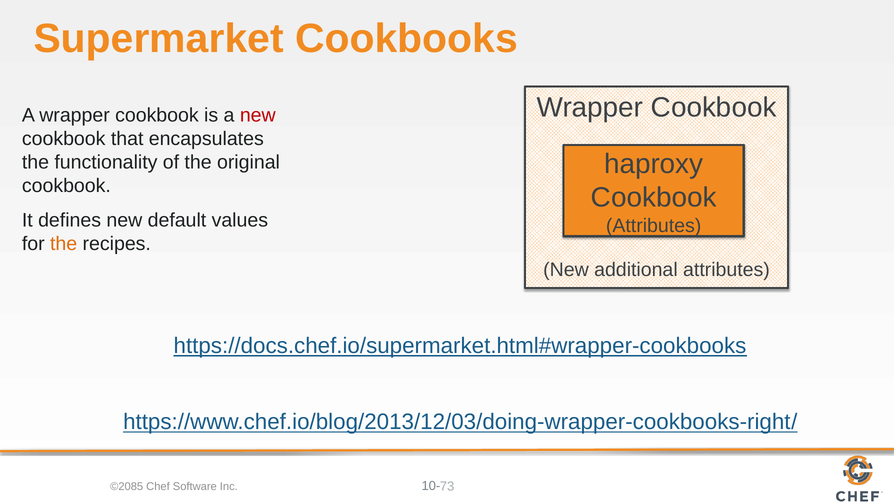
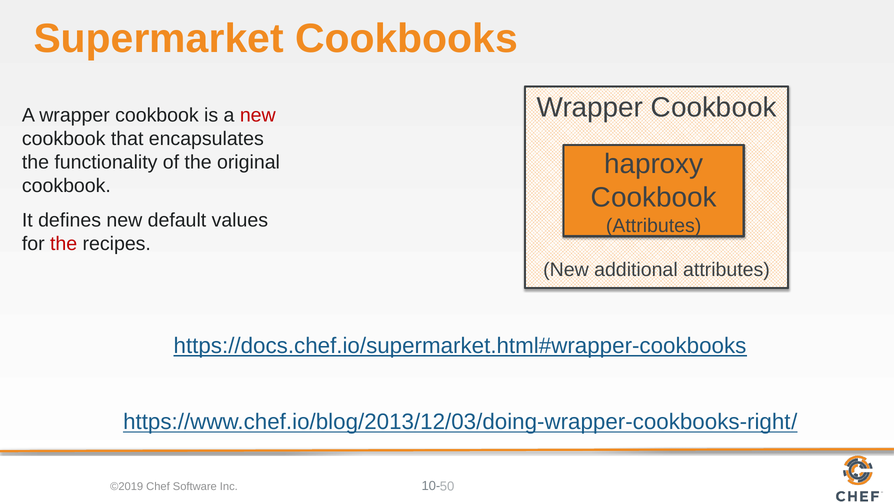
the at (64, 244) colour: orange -> red
©2085: ©2085 -> ©2019
73: 73 -> 50
